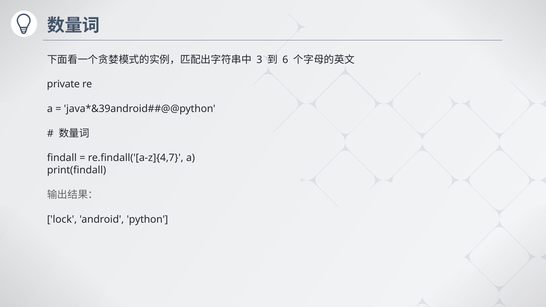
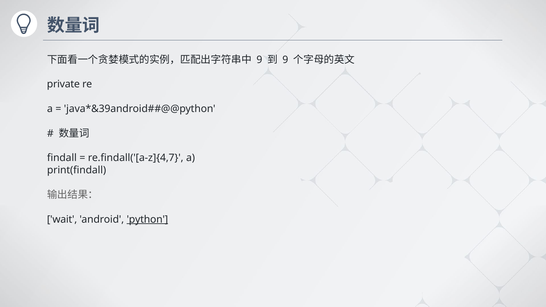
3 at (259, 60): 3 -> 9
6 at (285, 60): 6 -> 9
lock: lock -> wait
python underline: none -> present
